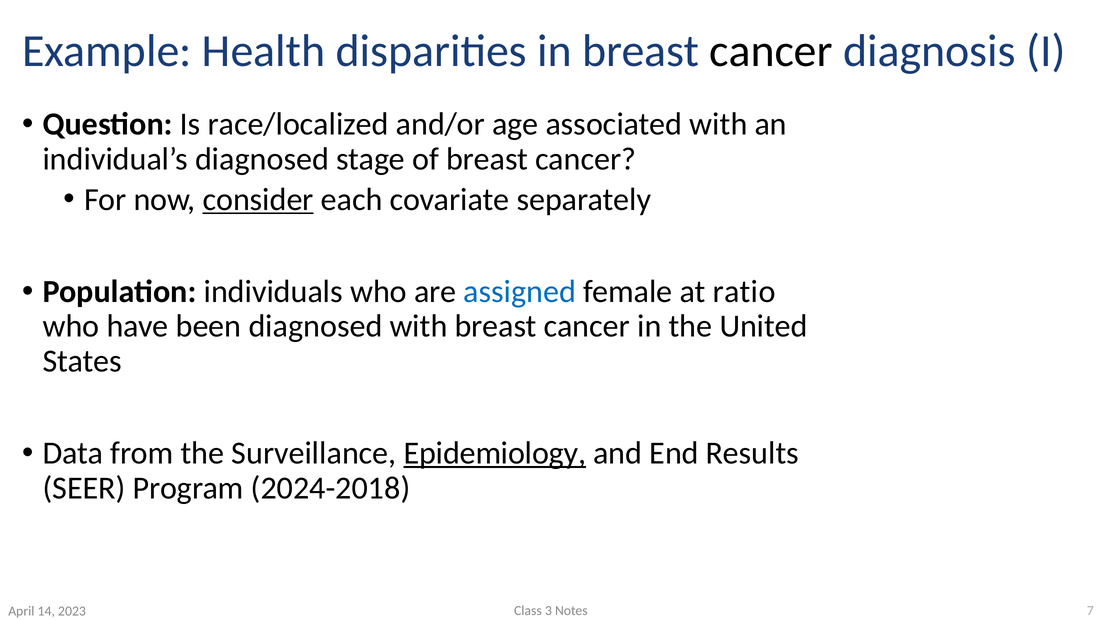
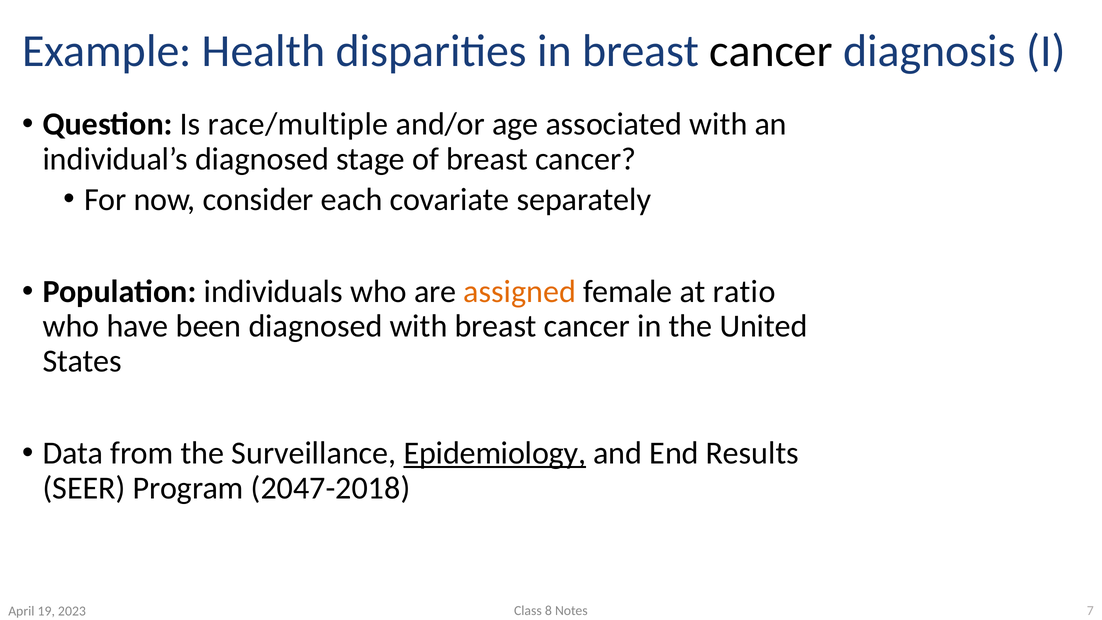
race/localized: race/localized -> race/multiple
consider underline: present -> none
assigned colour: blue -> orange
2024-2018: 2024-2018 -> 2047-2018
3: 3 -> 8
14: 14 -> 19
